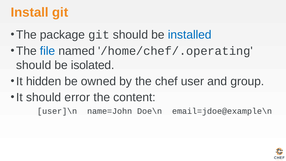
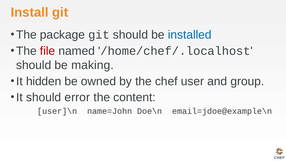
file colour: blue -> red
/home/chef/.operating: /home/chef/.operating -> /home/chef/.localhost
isolated: isolated -> making
